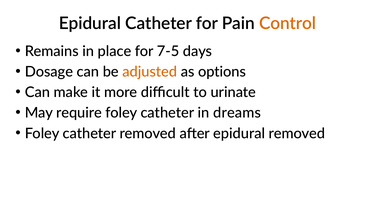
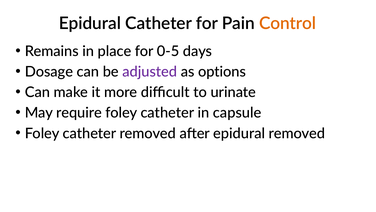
7-5: 7-5 -> 0-5
adjusted colour: orange -> purple
dreams: dreams -> capsule
